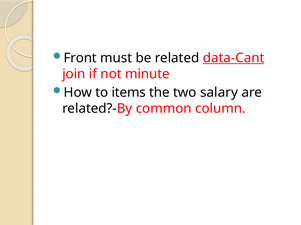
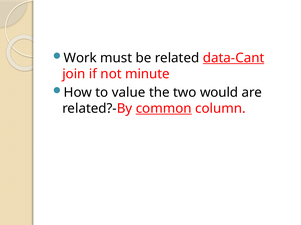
Front: Front -> Work
items: items -> value
salary: salary -> would
common underline: none -> present
